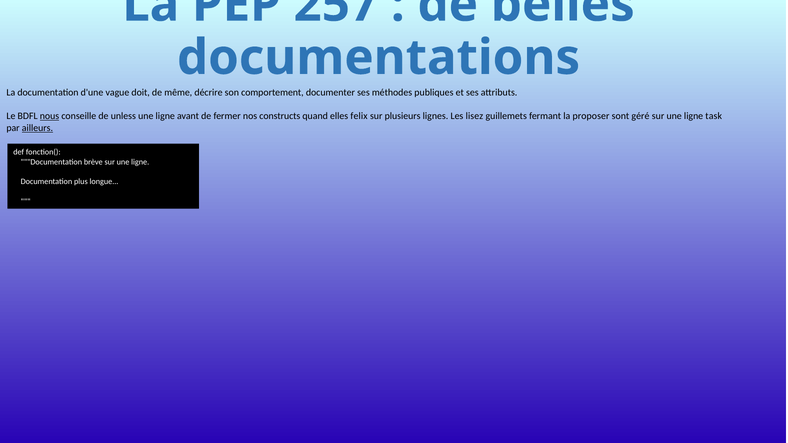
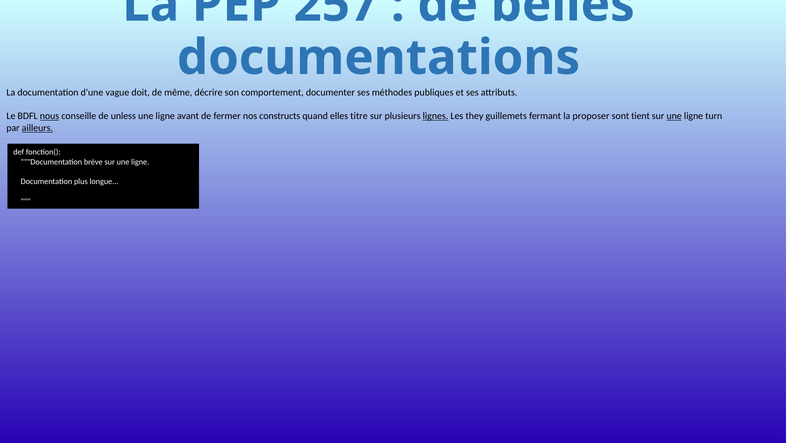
felix: felix -> titre
lignes underline: none -> present
lisez: lisez -> they
géré: géré -> tient
une at (674, 116) underline: none -> present
task: task -> turn
